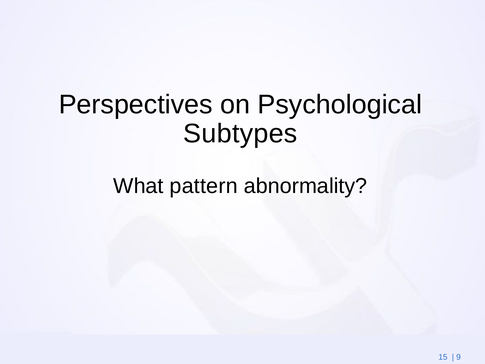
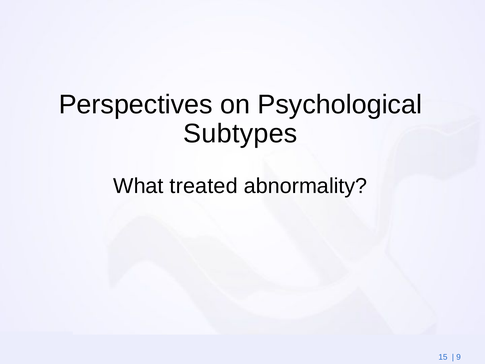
pattern: pattern -> treated
